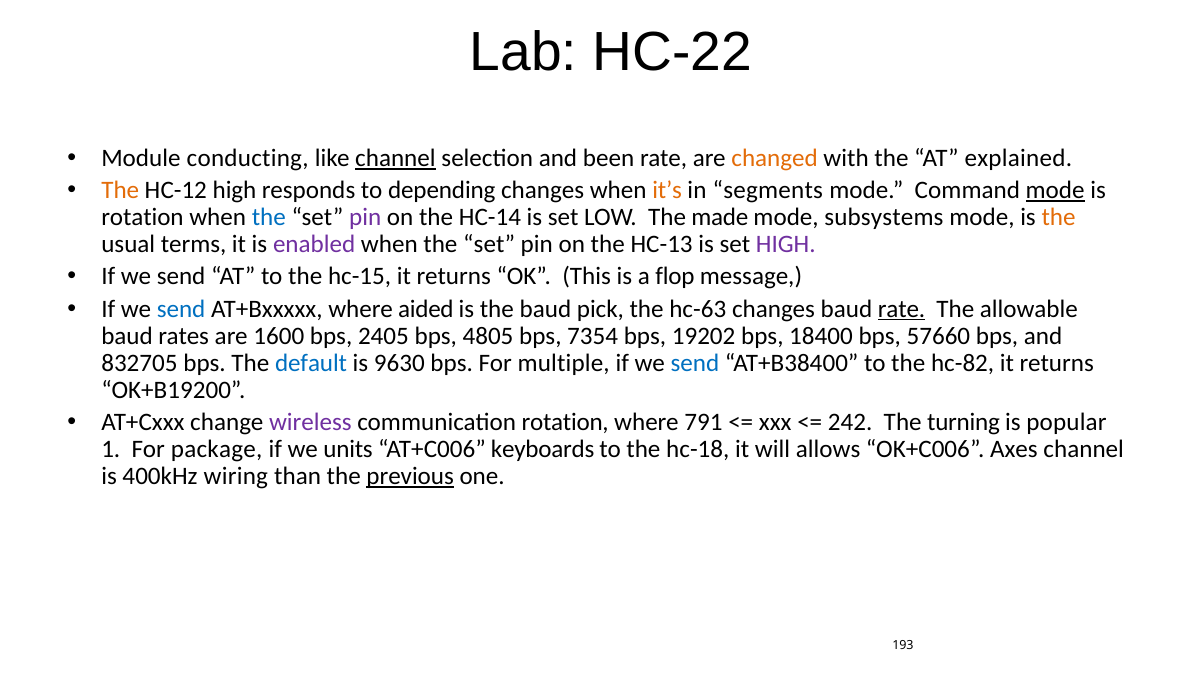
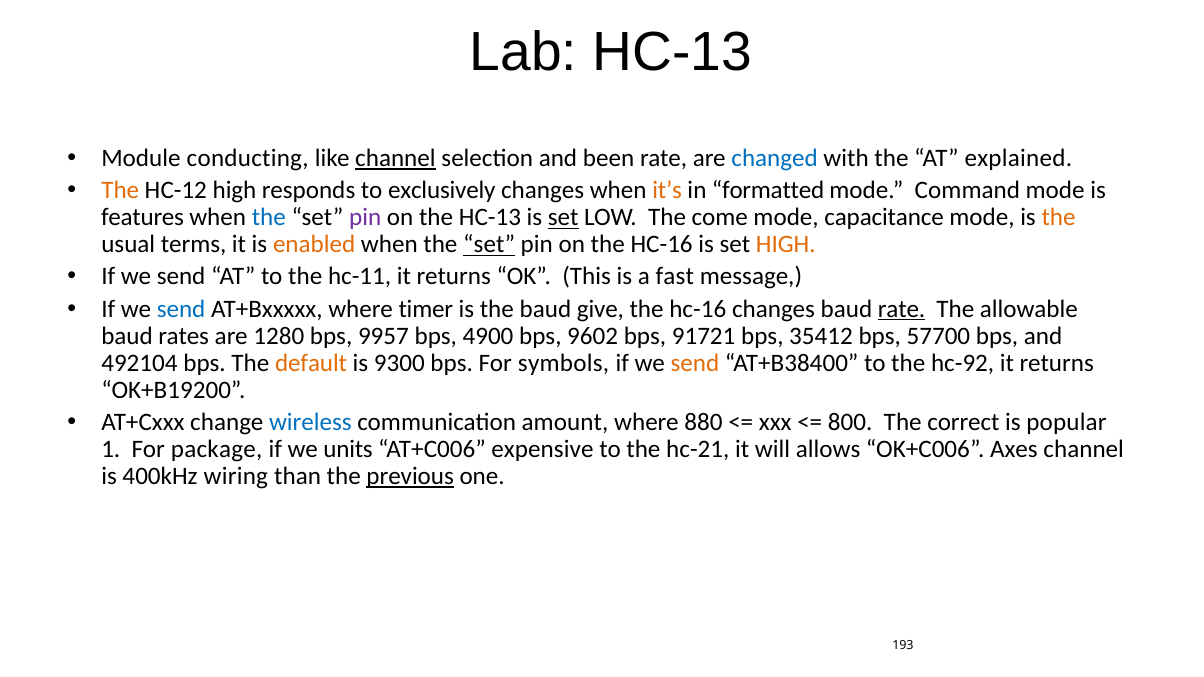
Lab HC-22: HC-22 -> HC-13
changed colour: orange -> blue
depending: depending -> exclusively
segments: segments -> formatted
mode at (1055, 190) underline: present -> none
rotation at (142, 218): rotation -> features
the HC-14: HC-14 -> HC-13
set at (563, 218) underline: none -> present
made: made -> come
subsystems: subsystems -> capacitance
enabled colour: purple -> orange
set at (489, 245) underline: none -> present
on the HC-13: HC-13 -> HC-16
HIGH at (786, 245) colour: purple -> orange
hc-15: hc-15 -> hc-11
flop: flop -> fast
aided: aided -> timer
pick: pick -> give
hc-63 at (698, 309): hc-63 -> hc-16
1600: 1600 -> 1280
2405: 2405 -> 9957
4805: 4805 -> 4900
7354: 7354 -> 9602
19202: 19202 -> 91721
18400: 18400 -> 35412
57660: 57660 -> 57700
832705: 832705 -> 492104
default colour: blue -> orange
9630: 9630 -> 9300
multiple: multiple -> symbols
send at (695, 363) colour: blue -> orange
hc-82: hc-82 -> hc-92
wireless colour: purple -> blue
communication rotation: rotation -> amount
791: 791 -> 880
242: 242 -> 800
turning: turning -> correct
keyboards: keyboards -> expensive
hc-18: hc-18 -> hc-21
